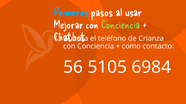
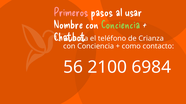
Primeros colour: light blue -> pink
Mejorar: Mejorar -> Nombre
5105: 5105 -> 2100
